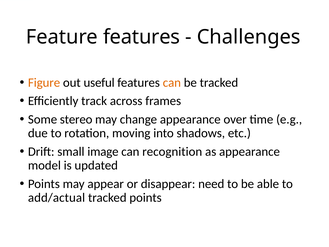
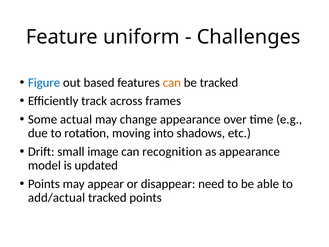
Feature features: features -> uniform
Figure colour: orange -> blue
useful: useful -> based
stereo: stereo -> actual
